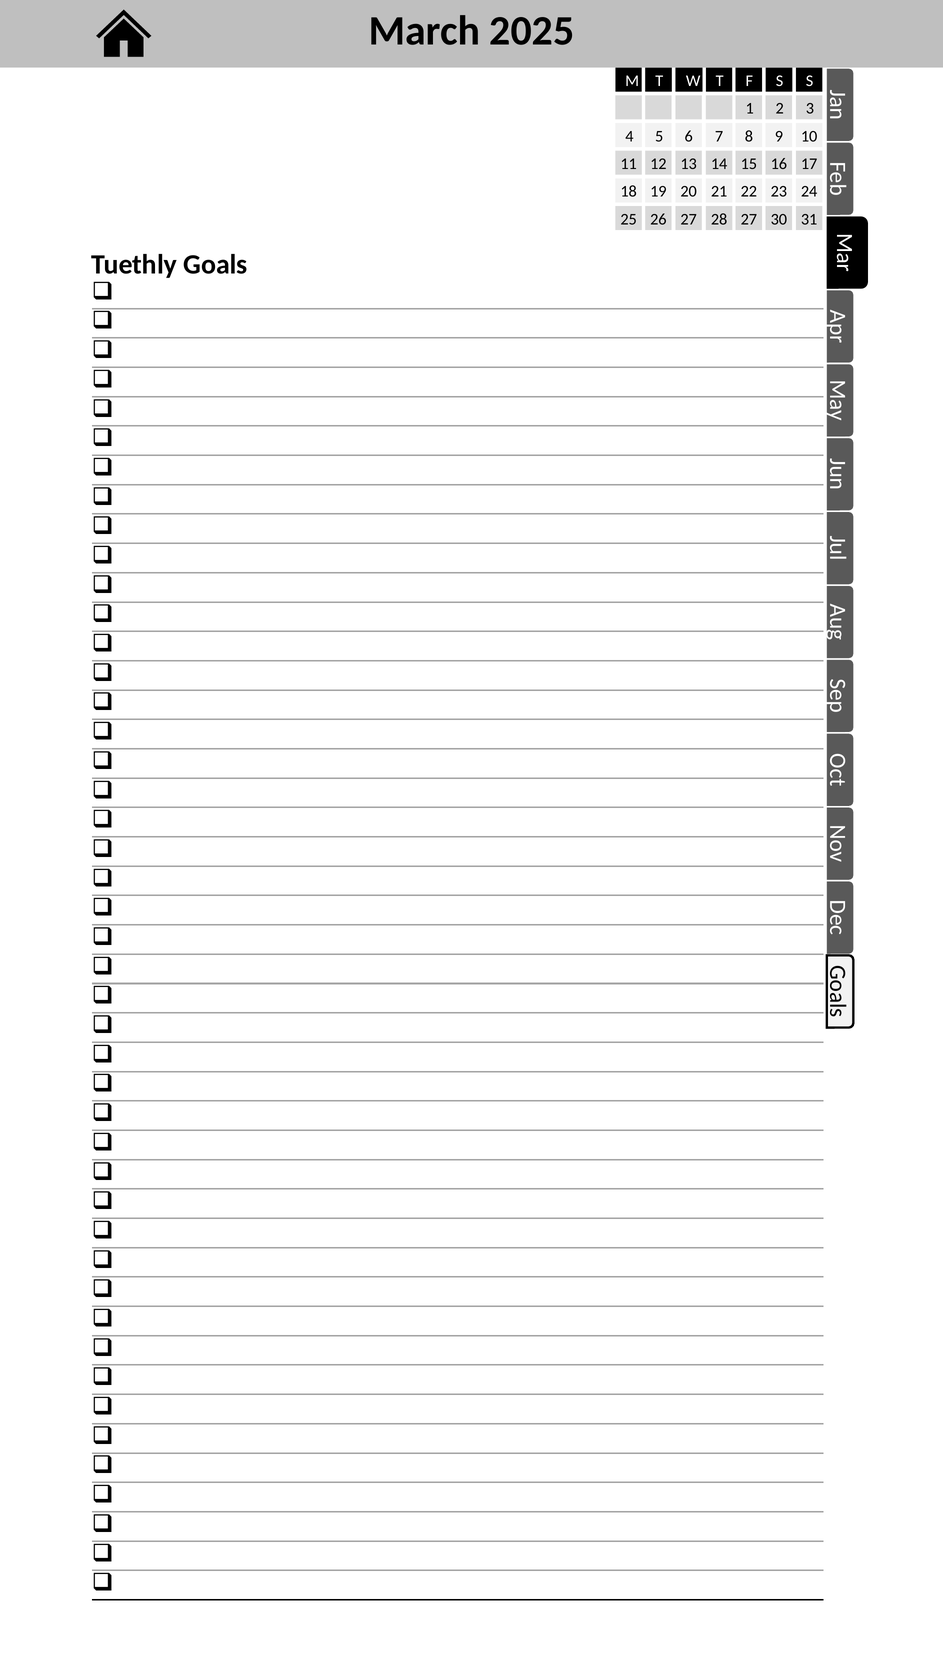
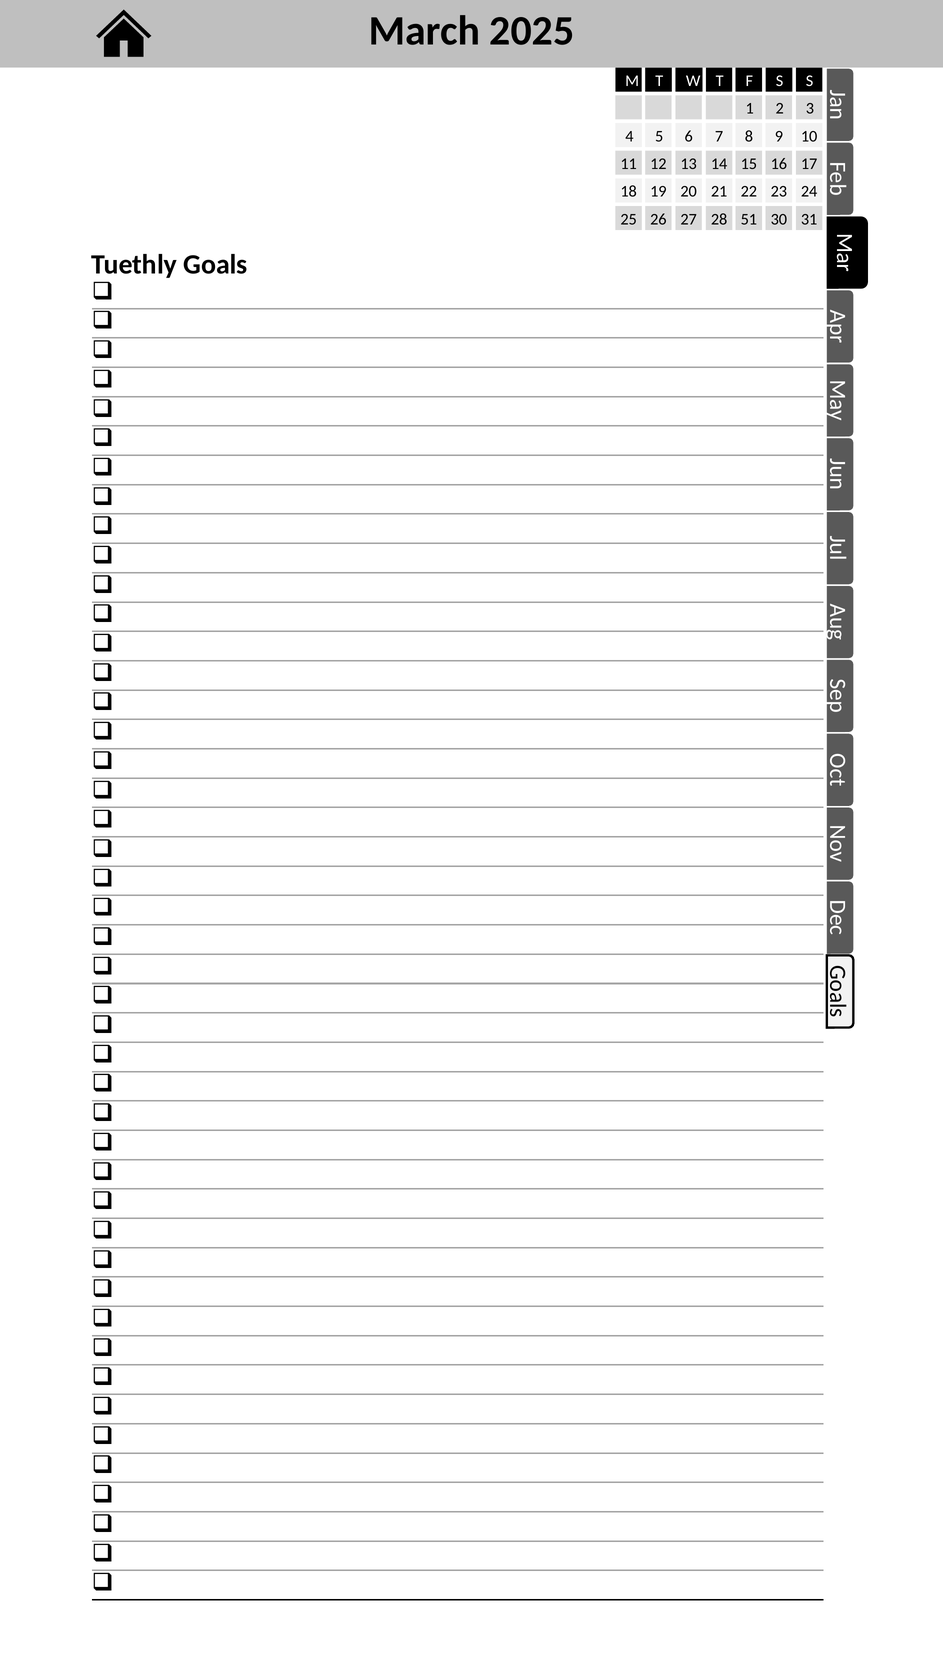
28 27: 27 -> 51
